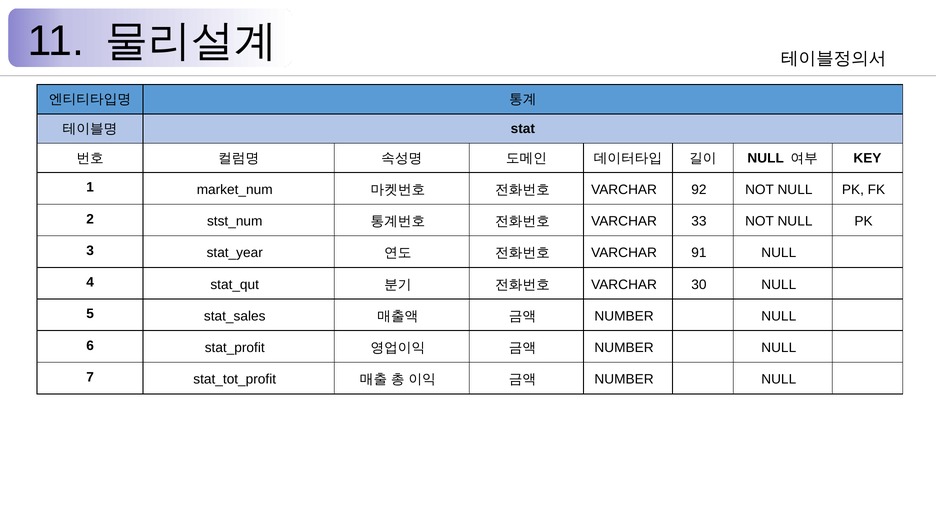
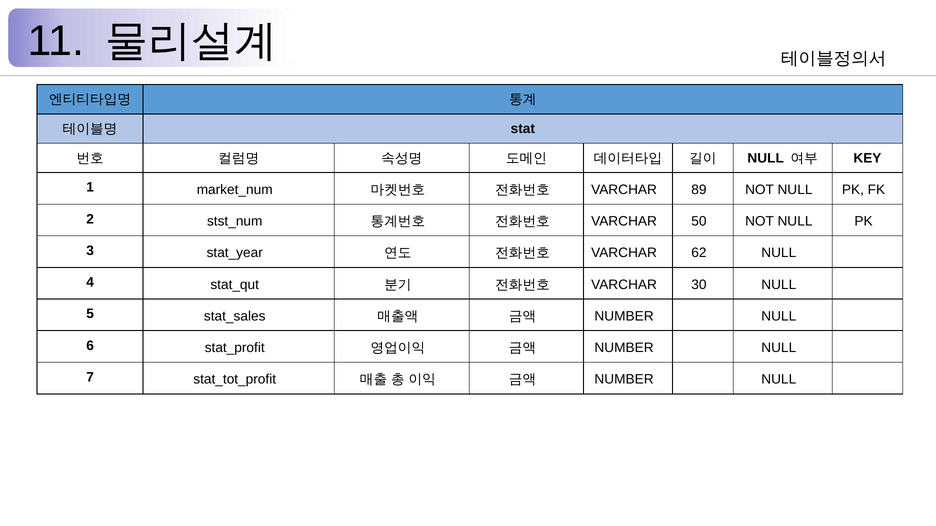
92: 92 -> 89
33: 33 -> 50
91: 91 -> 62
